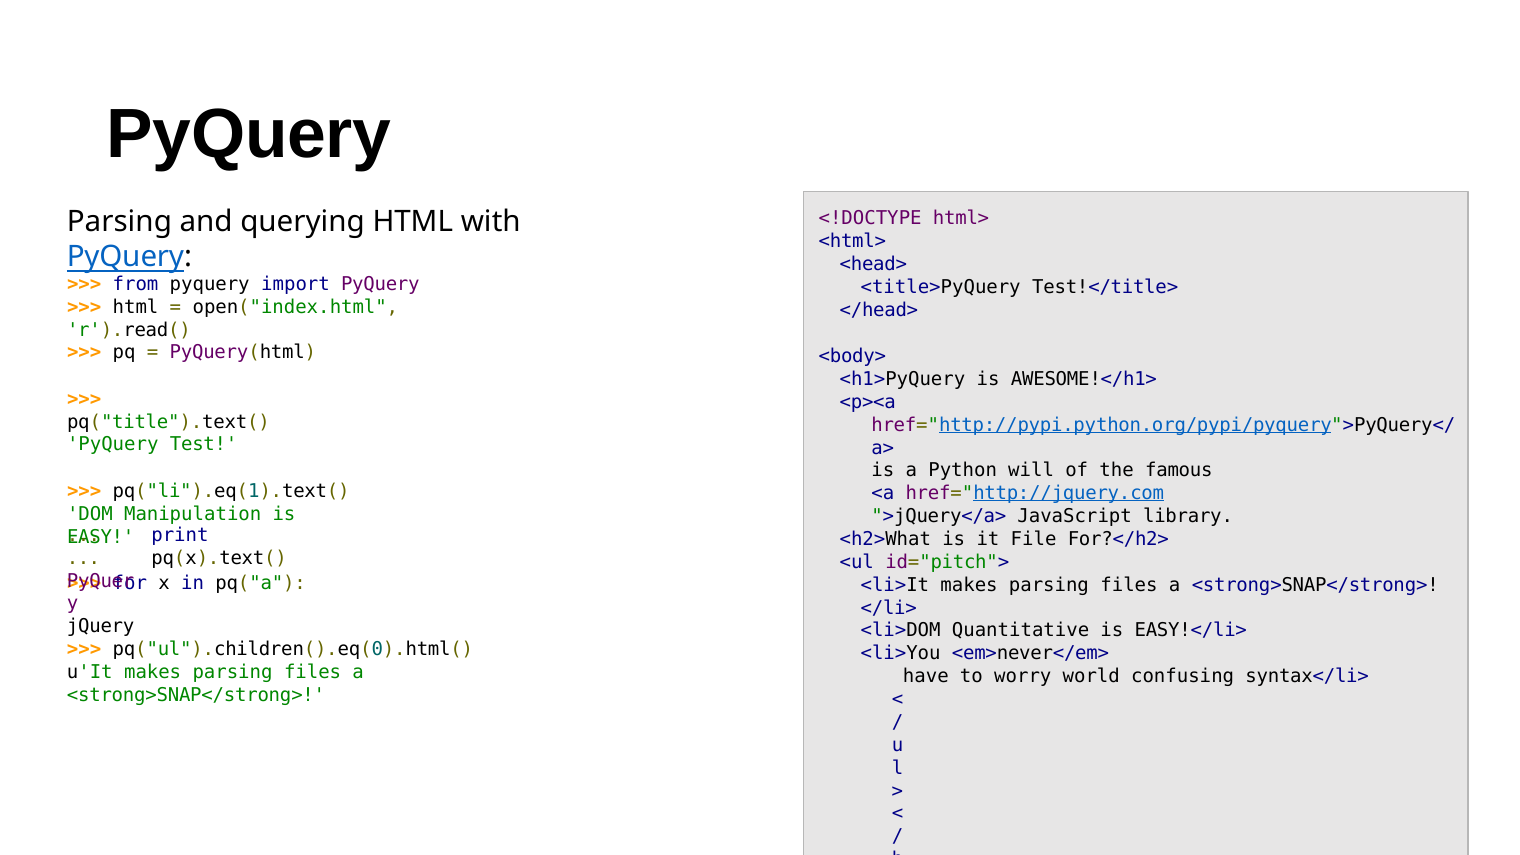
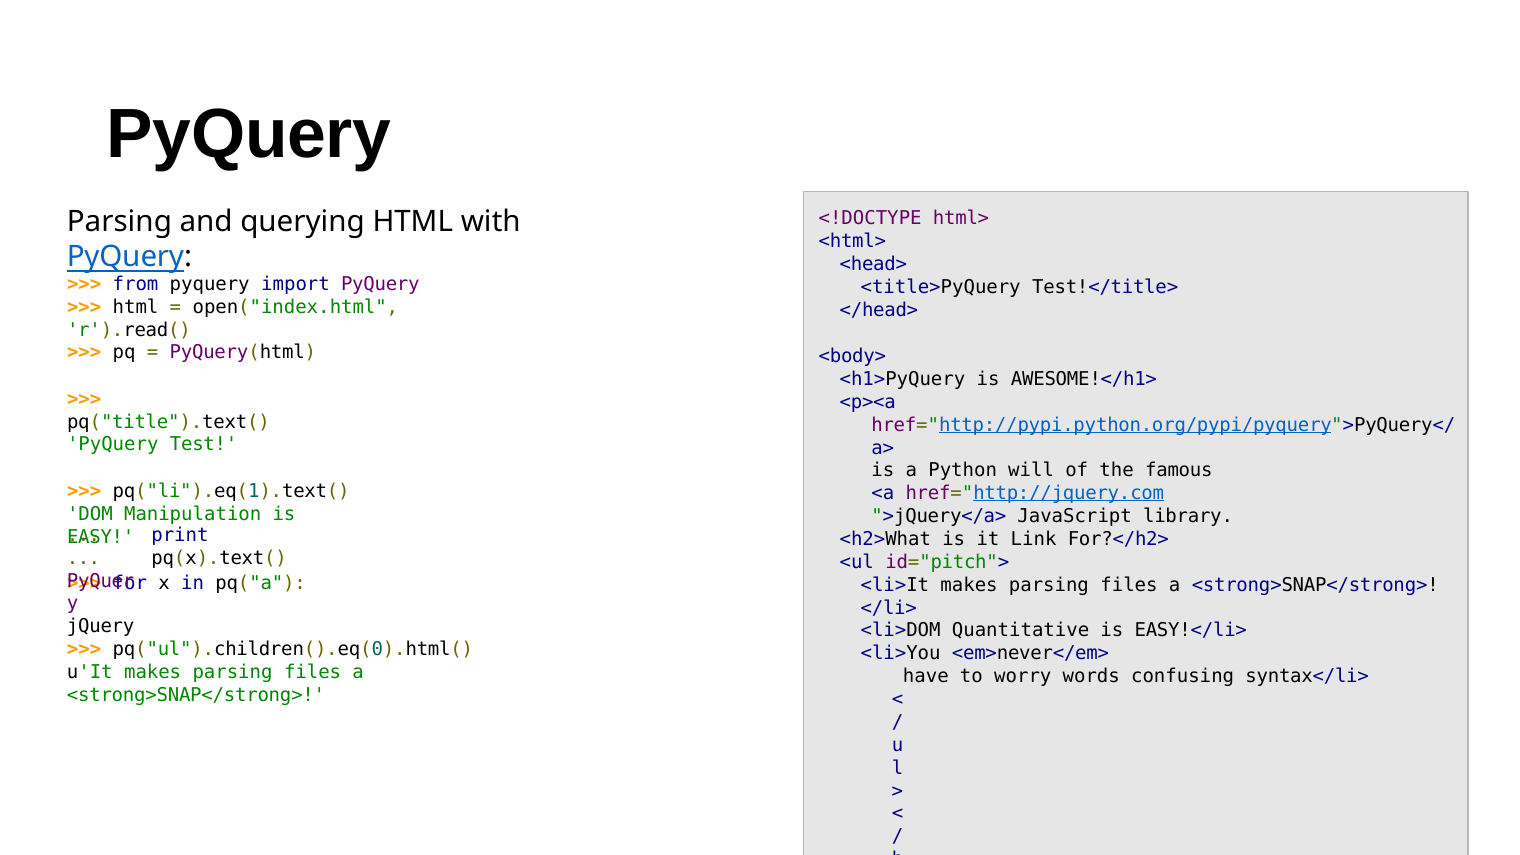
File: File -> Link
world: world -> words
